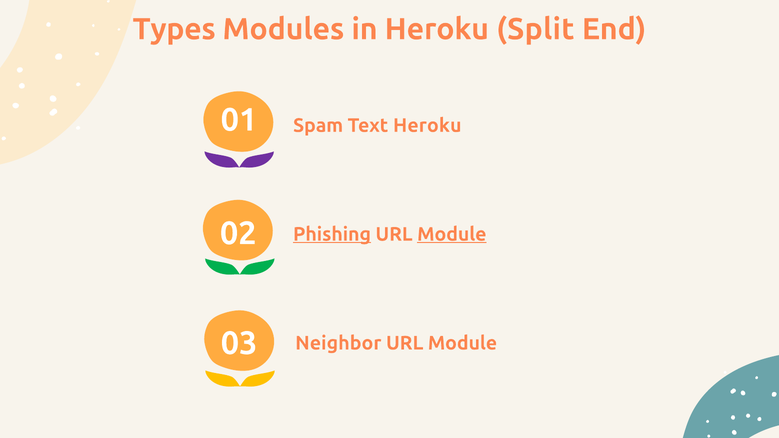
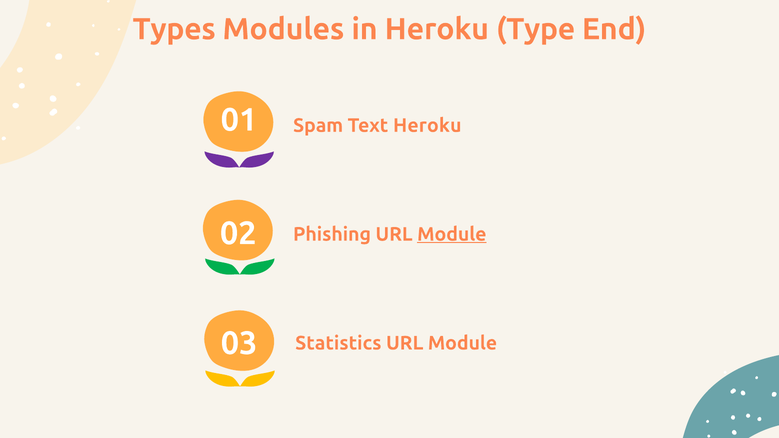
Split: Split -> Type
Phishing underline: present -> none
Neighbor: Neighbor -> Statistics
